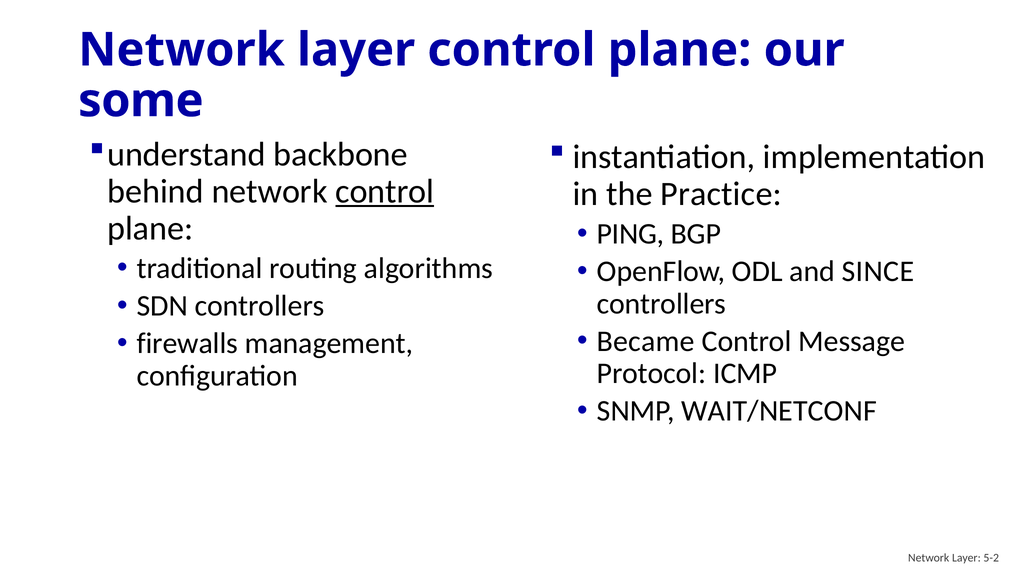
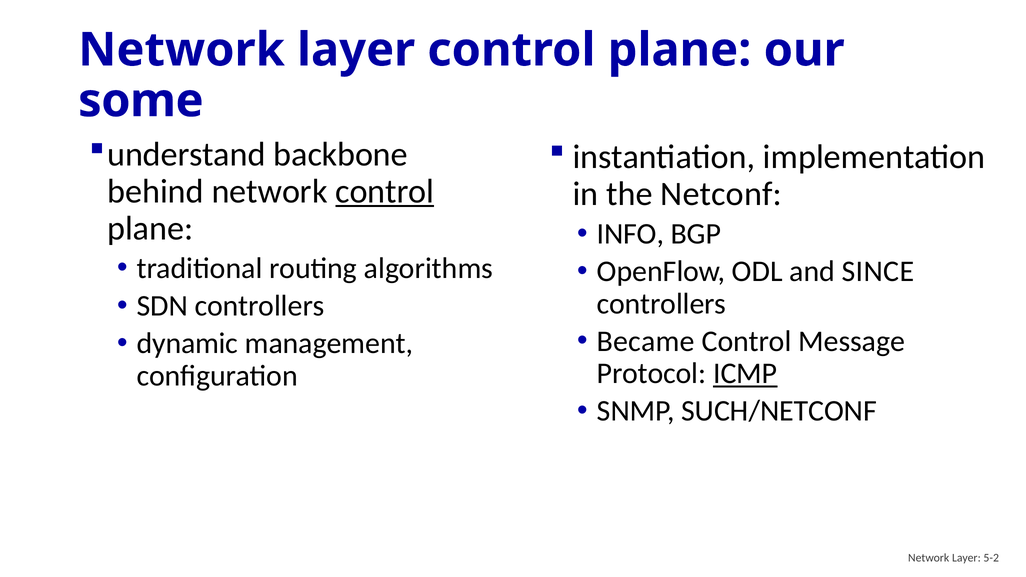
Practice: Practice -> Netconf
PING: PING -> INFO
firewalls: firewalls -> dynamic
ICMP underline: none -> present
WAIT/NETCONF: WAIT/NETCONF -> SUCH/NETCONF
